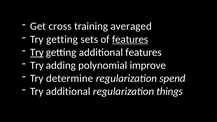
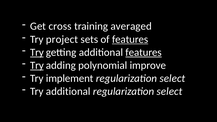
getting at (62, 39): getting -> project
features at (144, 52) underline: none -> present
Try at (37, 65) underline: none -> present
determine: determine -> implement
spend at (172, 78): spend -> select
things at (170, 91): things -> select
